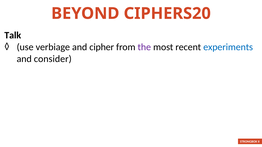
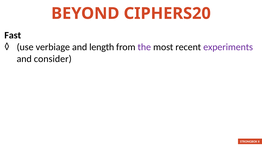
Talk: Talk -> Fast
cipher: cipher -> length
experiments colour: blue -> purple
